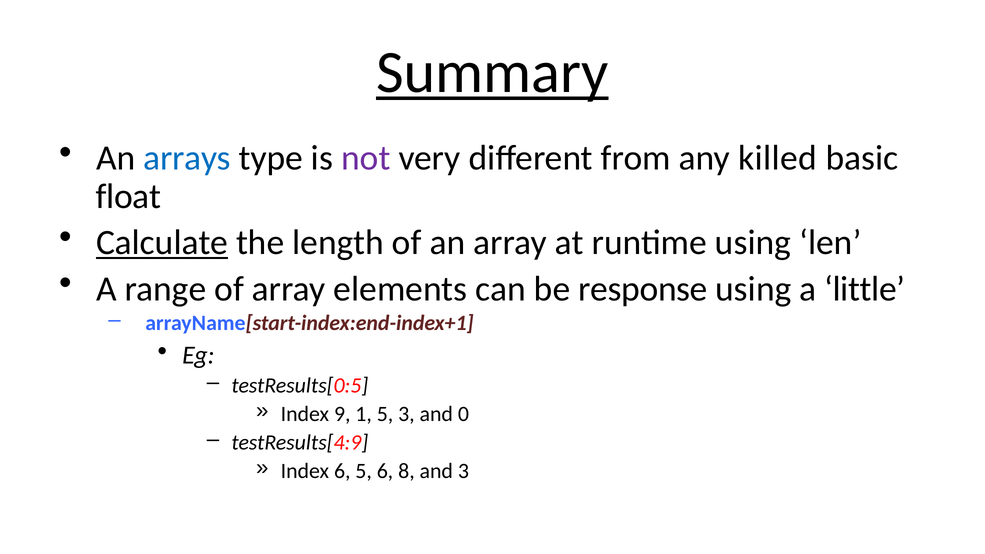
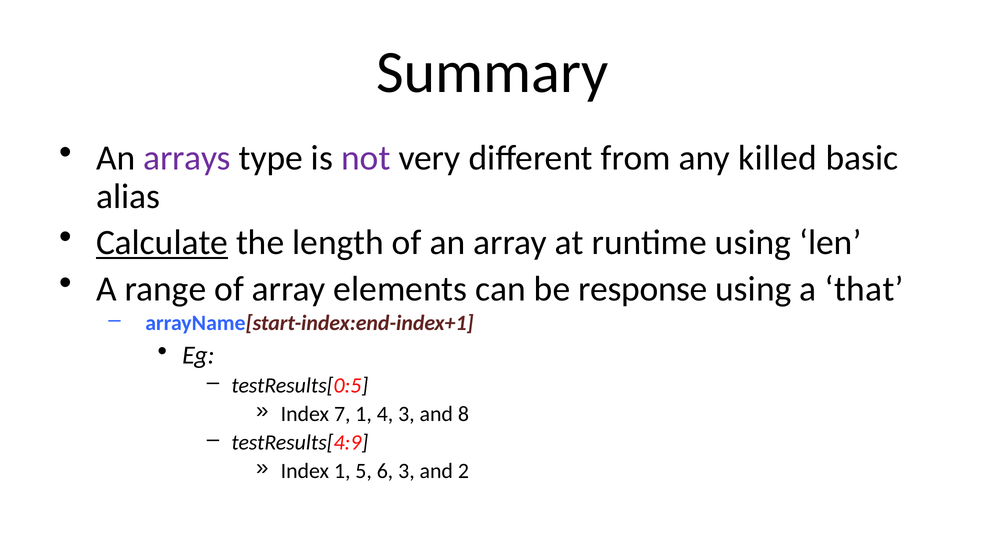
Summary underline: present -> none
arrays colour: blue -> purple
float: float -> alias
little: little -> that
9: 9 -> 7
1 5: 5 -> 4
0: 0 -> 8
Index 6: 6 -> 1
6 8: 8 -> 3
and 3: 3 -> 2
